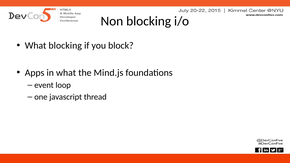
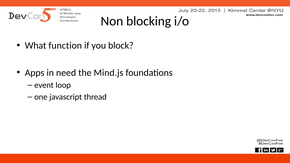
What blocking: blocking -> function
in what: what -> need
